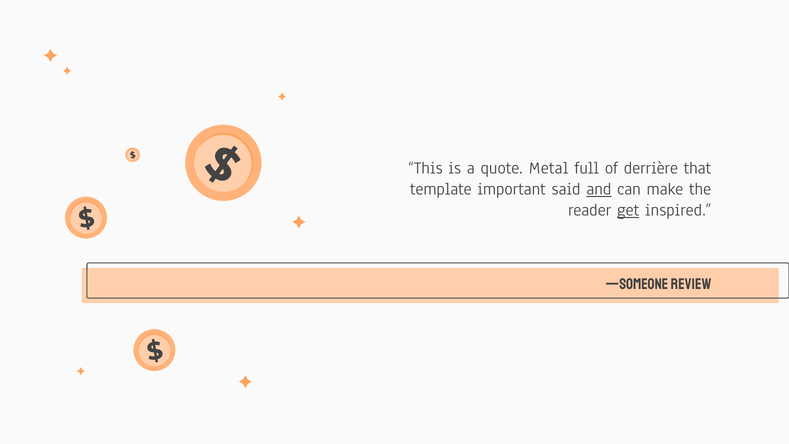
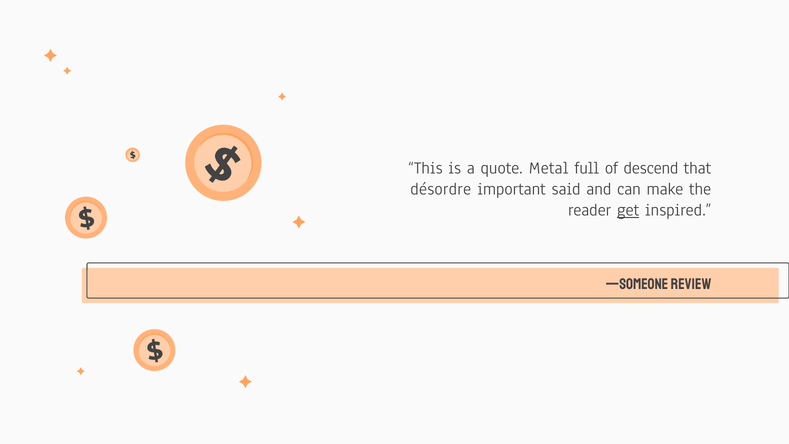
derrière: derrière -> descend
template: template -> désordre
and underline: present -> none
